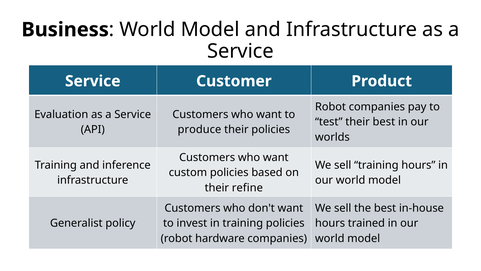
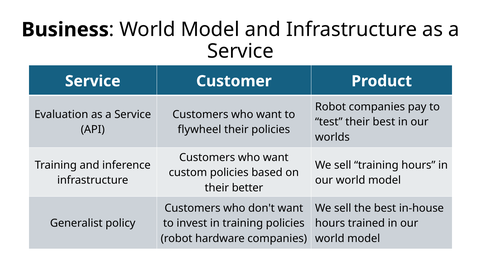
produce: produce -> flywheel
refine: refine -> better
